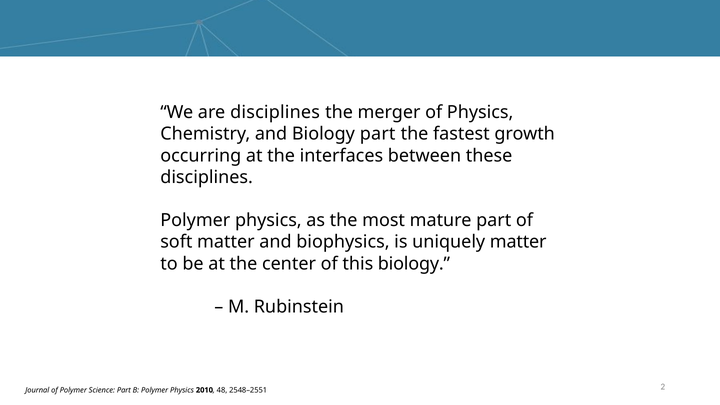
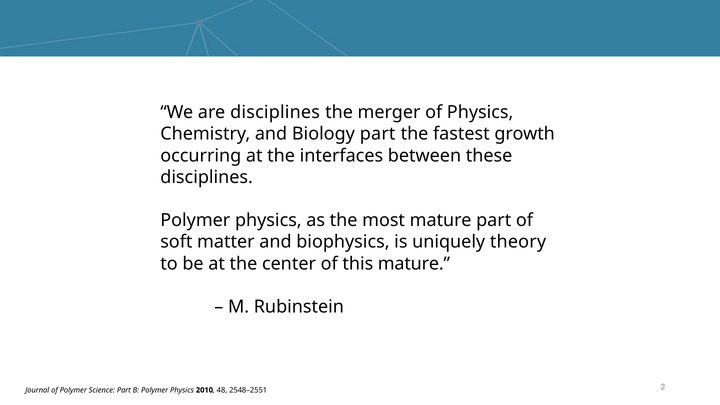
uniquely matter: matter -> theory
this biology: biology -> mature
